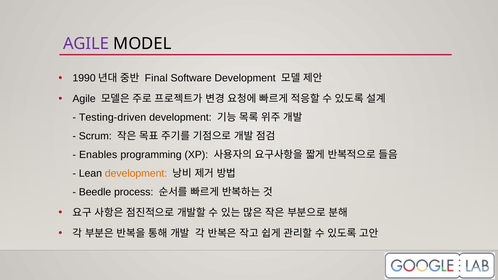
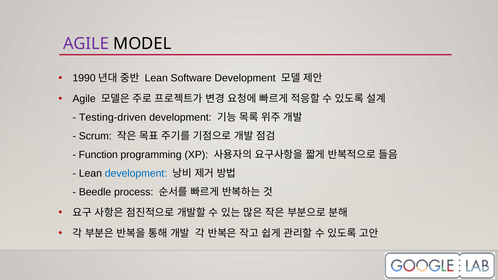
Final at (156, 78): Final -> Lean
Enables: Enables -> Function
development at (136, 174) colour: orange -> blue
